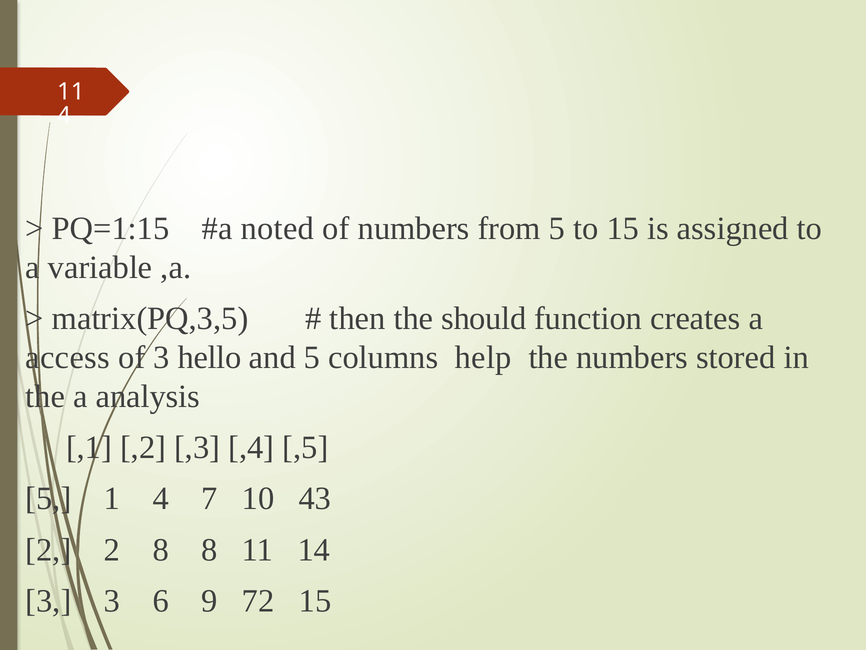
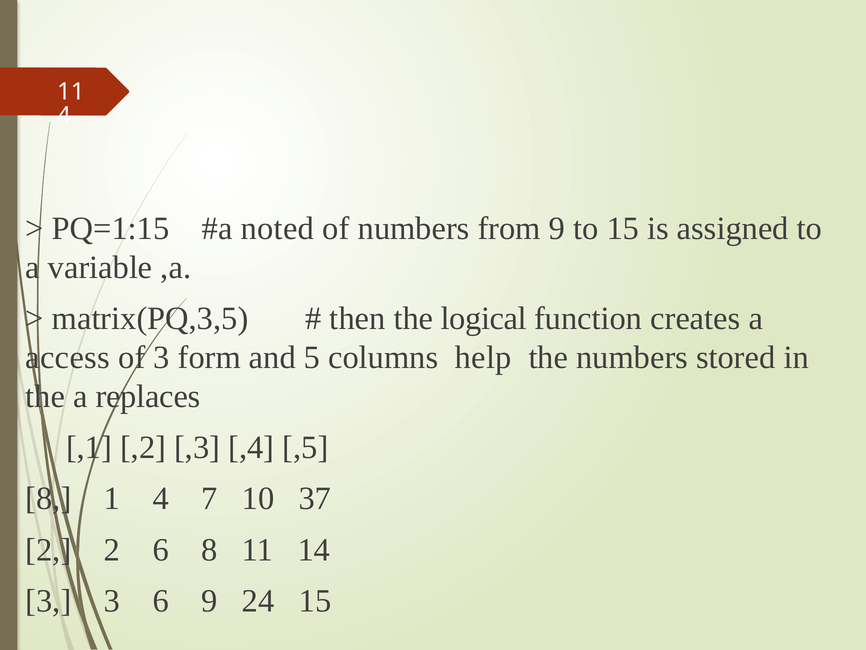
from 5: 5 -> 9
should: should -> logical
hello: hello -> form
analysis: analysis -> replaces
5 at (48, 498): 5 -> 8
43: 43 -> 37
2 8: 8 -> 6
72: 72 -> 24
